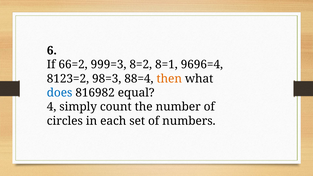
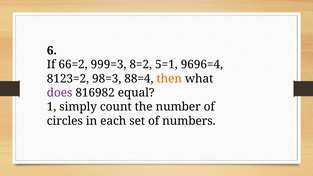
8=1: 8=1 -> 5=1
does colour: blue -> purple
4: 4 -> 1
